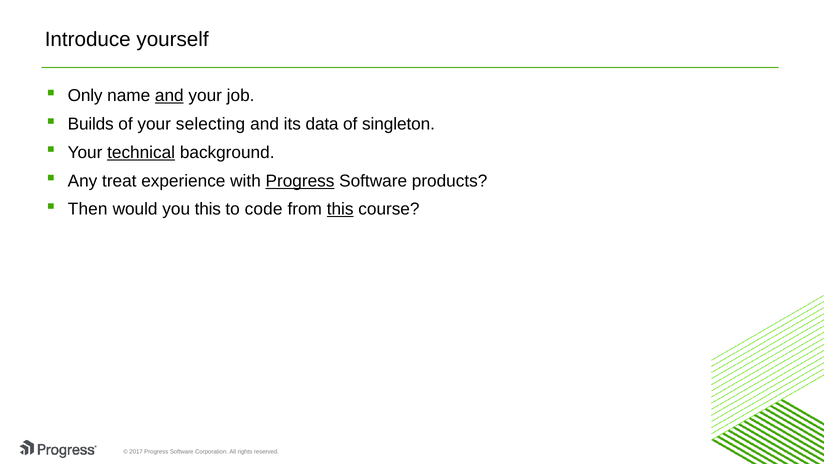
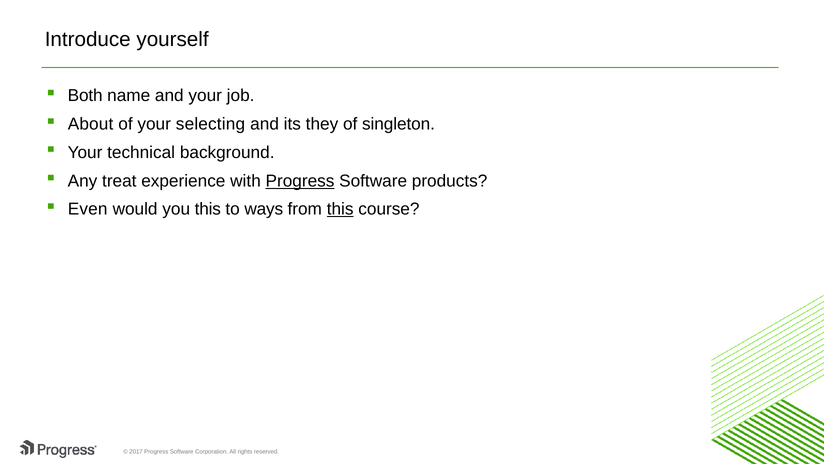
Only: Only -> Both
and at (169, 96) underline: present -> none
Builds: Builds -> About
data: data -> they
technical underline: present -> none
Then: Then -> Even
code: code -> ways
